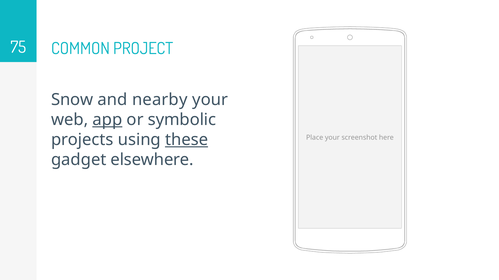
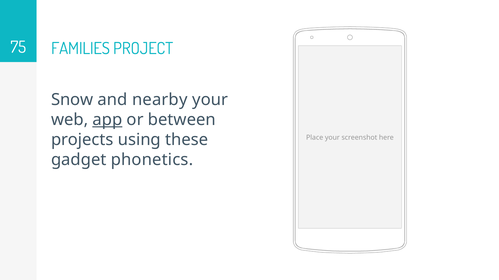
COMMON: COMMON -> FAMILIES
symbolic: symbolic -> between
these underline: present -> none
elsewhere: elsewhere -> phonetics
